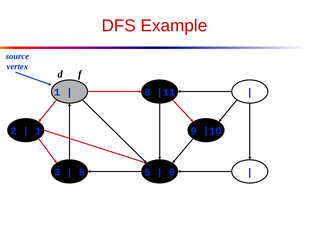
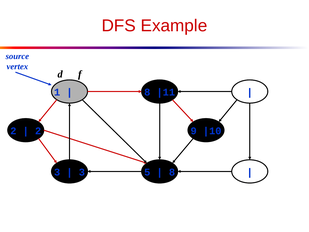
1 at (38, 131): 1 -> 2
5 at (82, 172): 5 -> 3
0 at (172, 172): 0 -> 8
